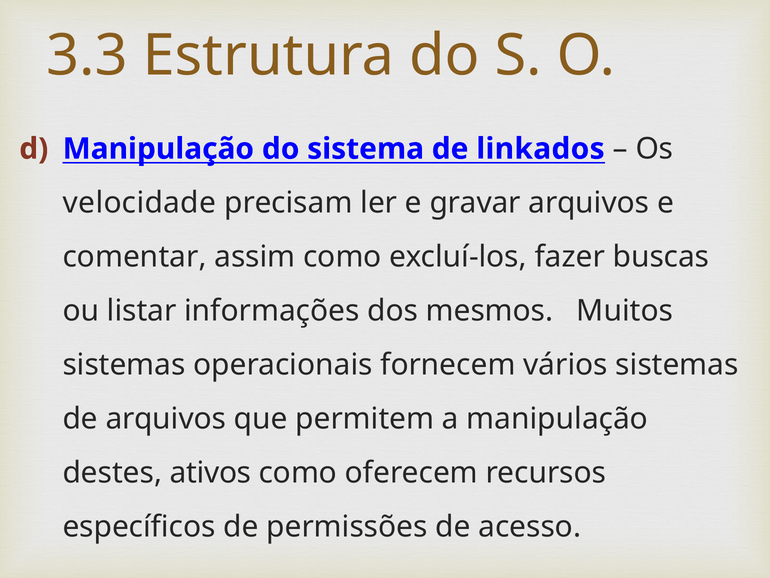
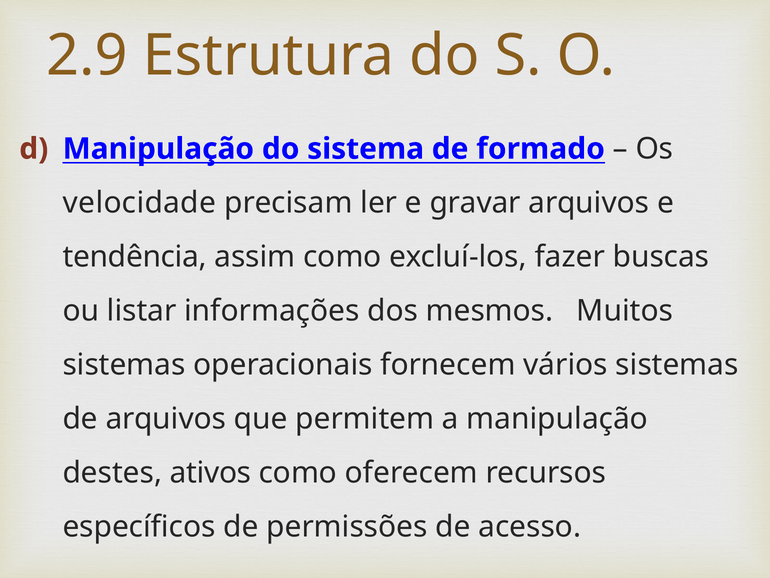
3.3: 3.3 -> 2.9
linkados: linkados -> formado
comentar: comentar -> tendência
